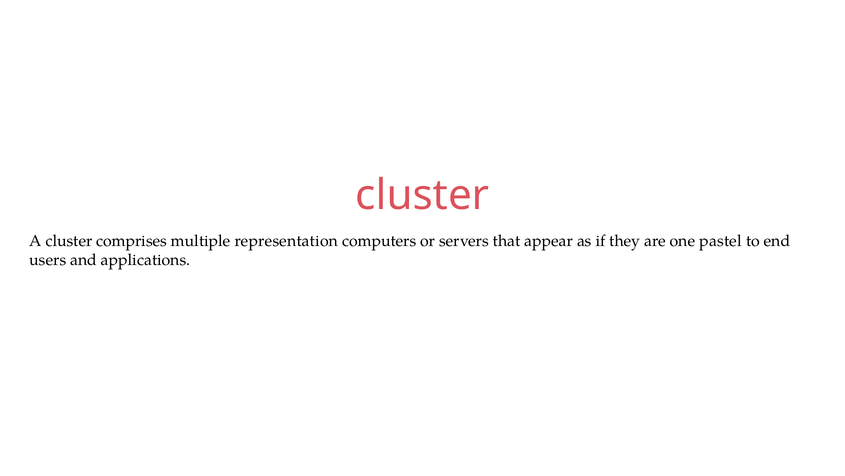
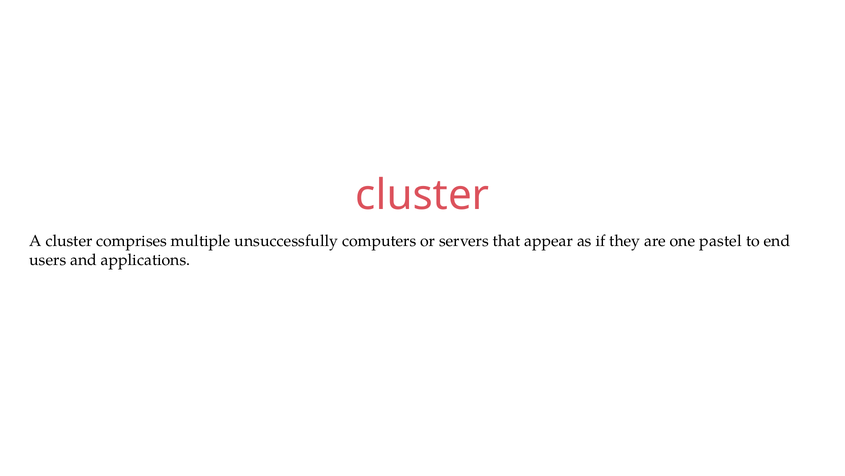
representation: representation -> unsuccessfully
